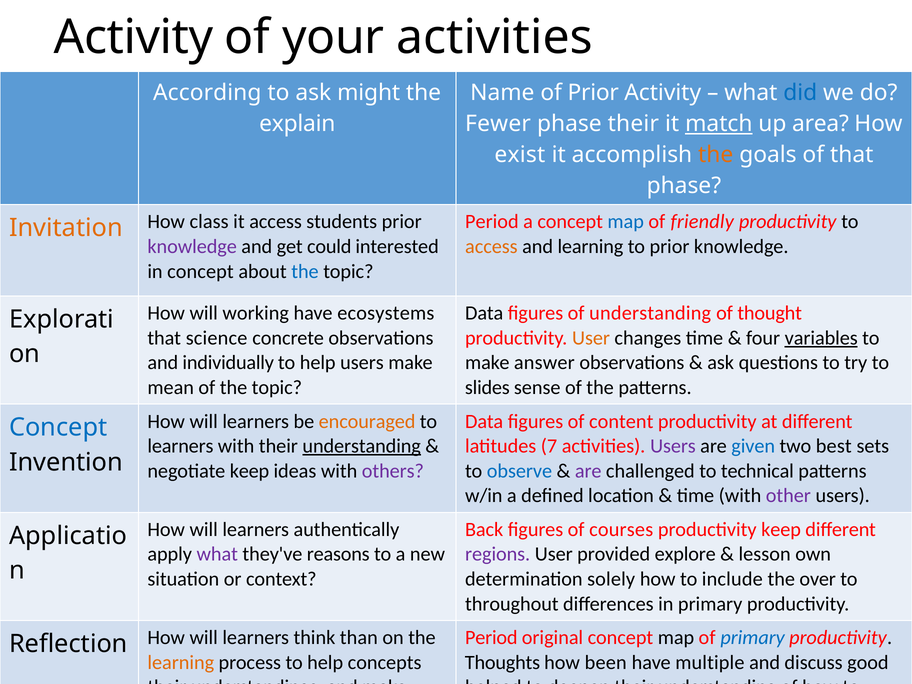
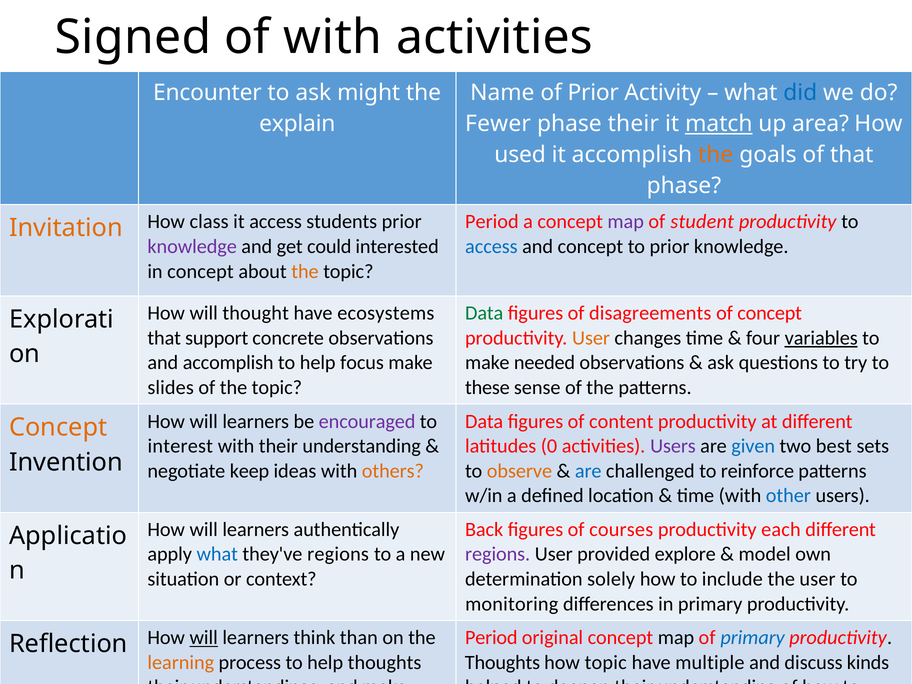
Activity at (133, 37): Activity -> Signed
of your: your -> with
According: According -> Encounter
exist: exist -> used
map at (626, 222) colour: blue -> purple
friendly: friendly -> student
access at (491, 247) colour: orange -> blue
and learning: learning -> concept
the at (305, 271) colour: blue -> orange
working: working -> thought
Data at (484, 313) colour: black -> green
of understanding: understanding -> disagreements
of thought: thought -> concept
science: science -> support
and individually: individually -> accomplish
help users: users -> focus
answer: answer -> needed
mean: mean -> slides
slides: slides -> these
encouraged colour: orange -> purple
Concept at (58, 428) colour: blue -> orange
learners at (180, 446): learners -> interest
understanding at (362, 446) underline: present -> none
7: 7 -> 0
others colour: purple -> orange
observe colour: blue -> orange
are at (588, 471) colour: purple -> blue
technical: technical -> reinforce
other colour: purple -> blue
productivity keep: keep -> each
what at (217, 554) colour: purple -> blue
they've reasons: reasons -> regions
lesson: lesson -> model
the over: over -> user
throughout: throughout -> monitoring
will at (204, 638) underline: none -> present
help concepts: concepts -> thoughts
how been: been -> topic
good: good -> kinds
